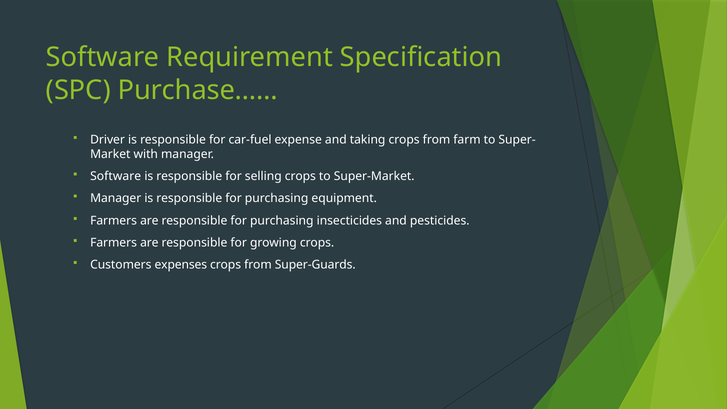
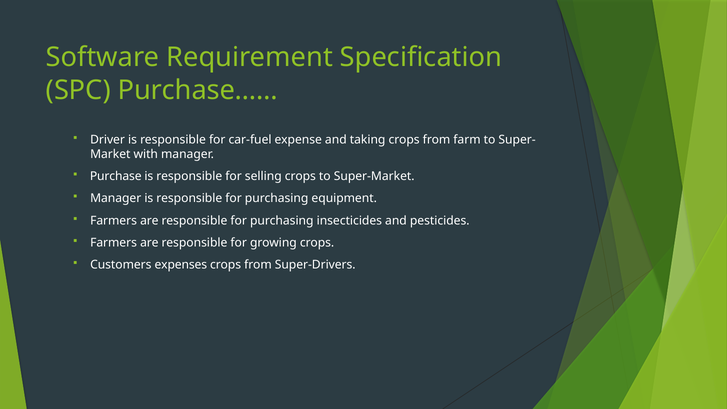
Software at (116, 176): Software -> Purchase
Super-Guards: Super-Guards -> Super-Drivers
